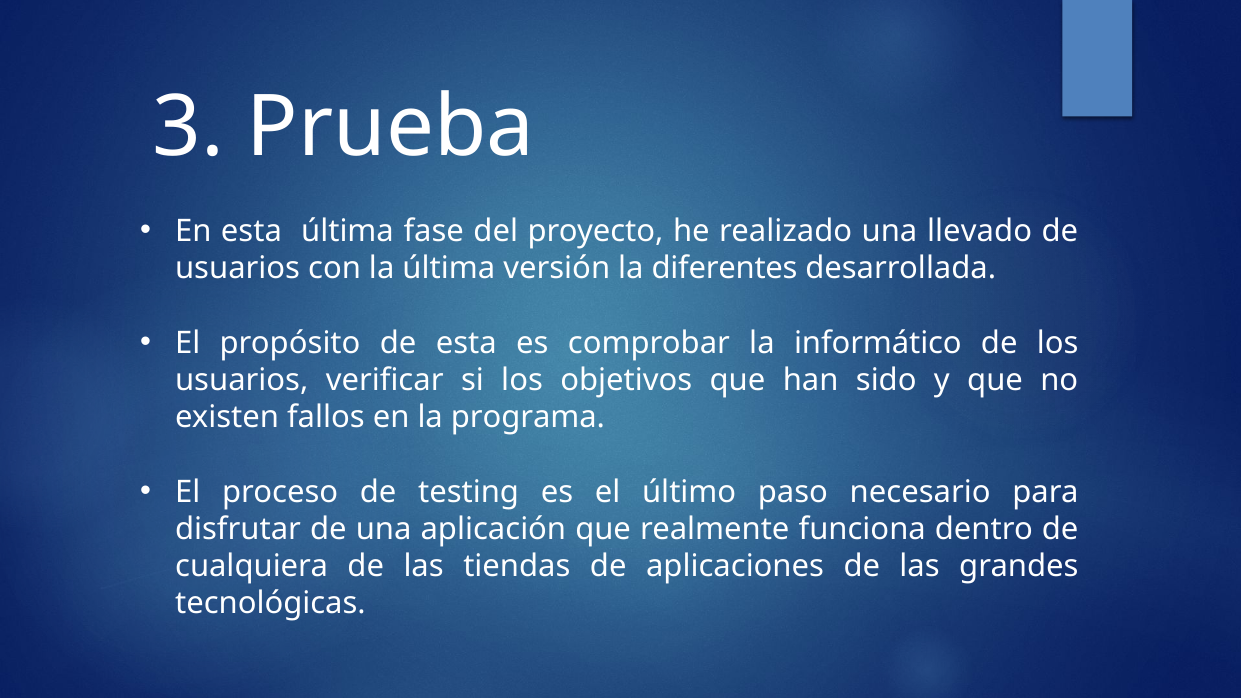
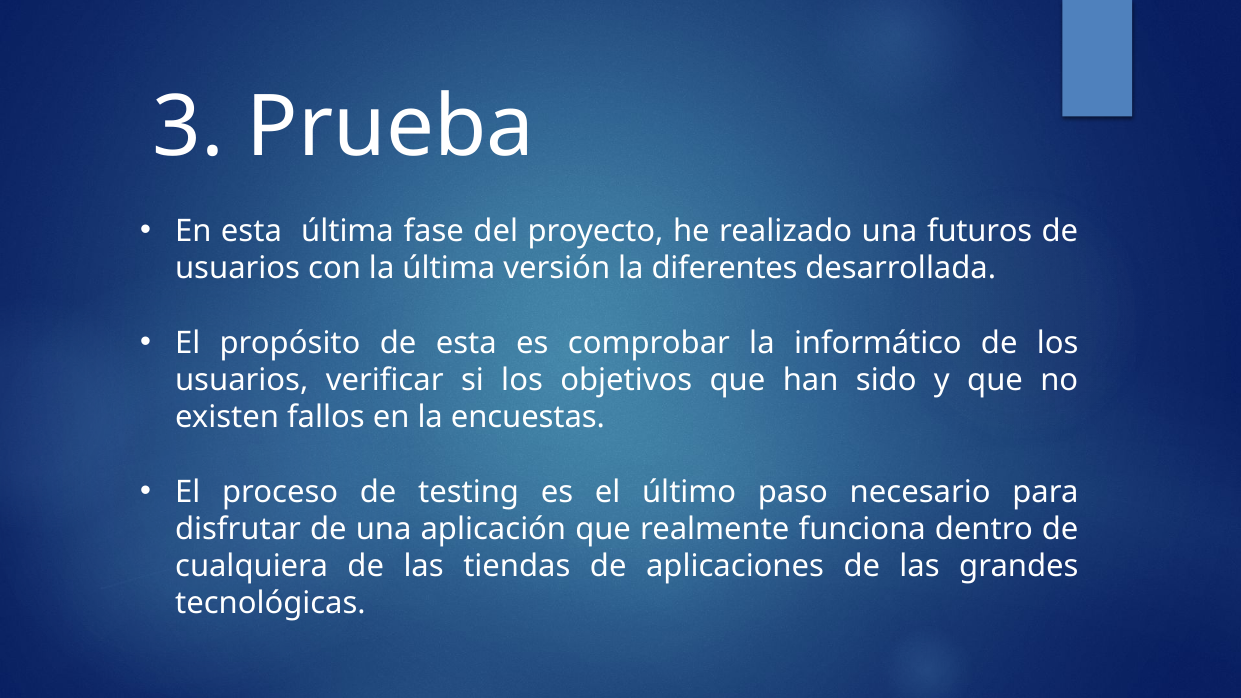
llevado: llevado -> futuros
programa: programa -> encuestas
